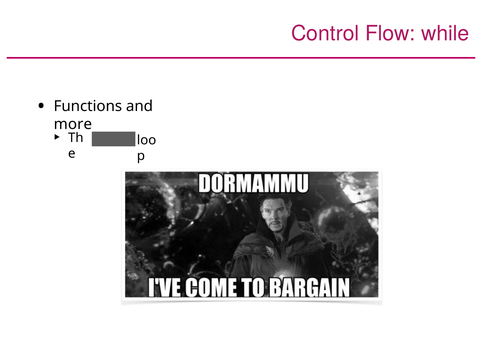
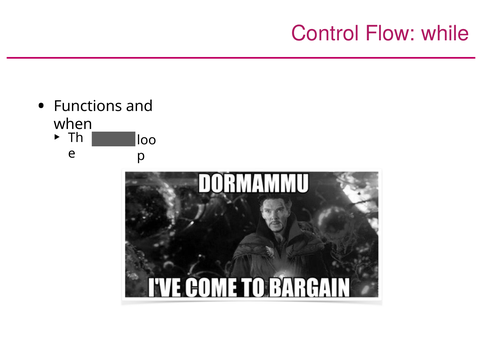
more: more -> when
